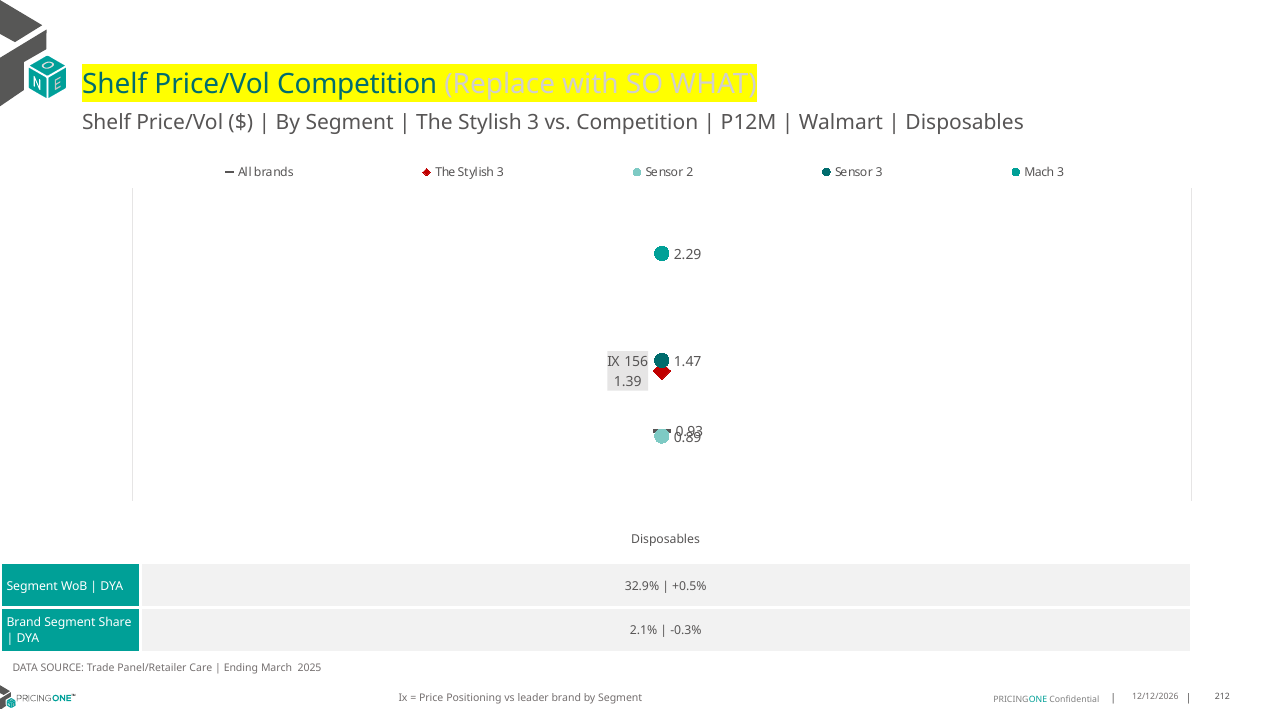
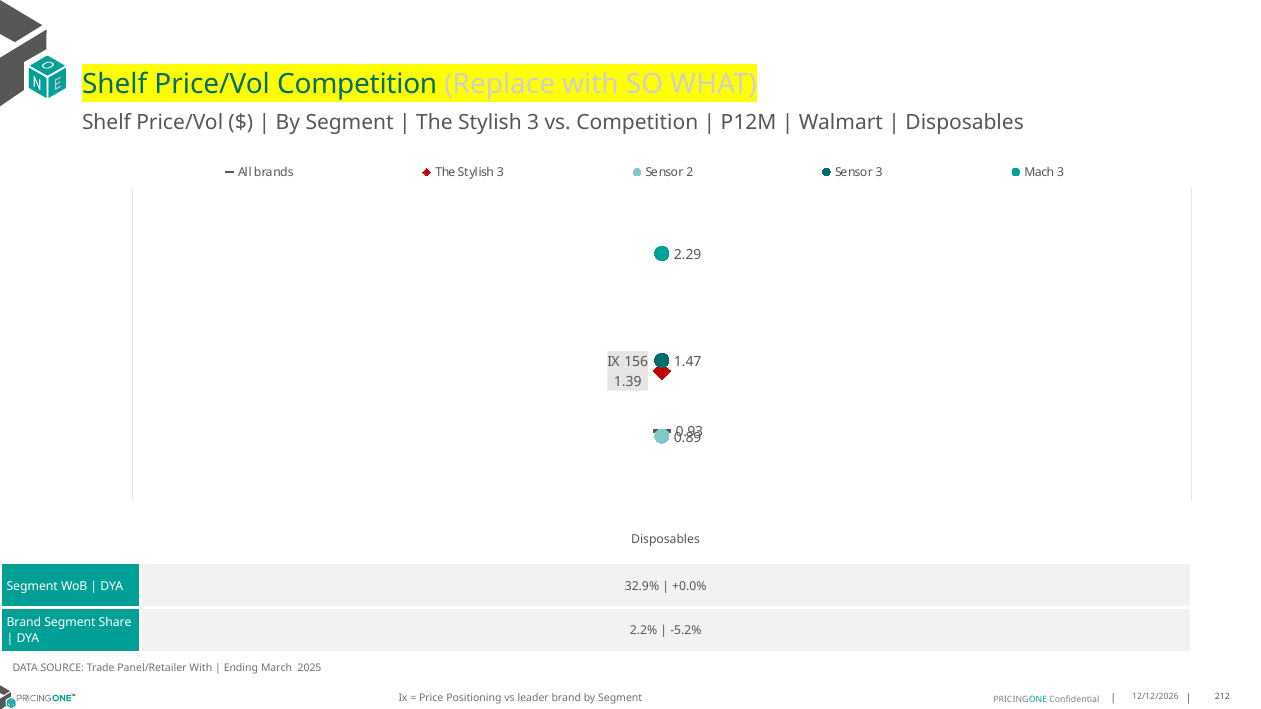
+0.5%: +0.5% -> +0.0%
2.1%: 2.1% -> 2.2%
-0.3%: -0.3% -> -5.2%
Panel/Retailer Care: Care -> With
